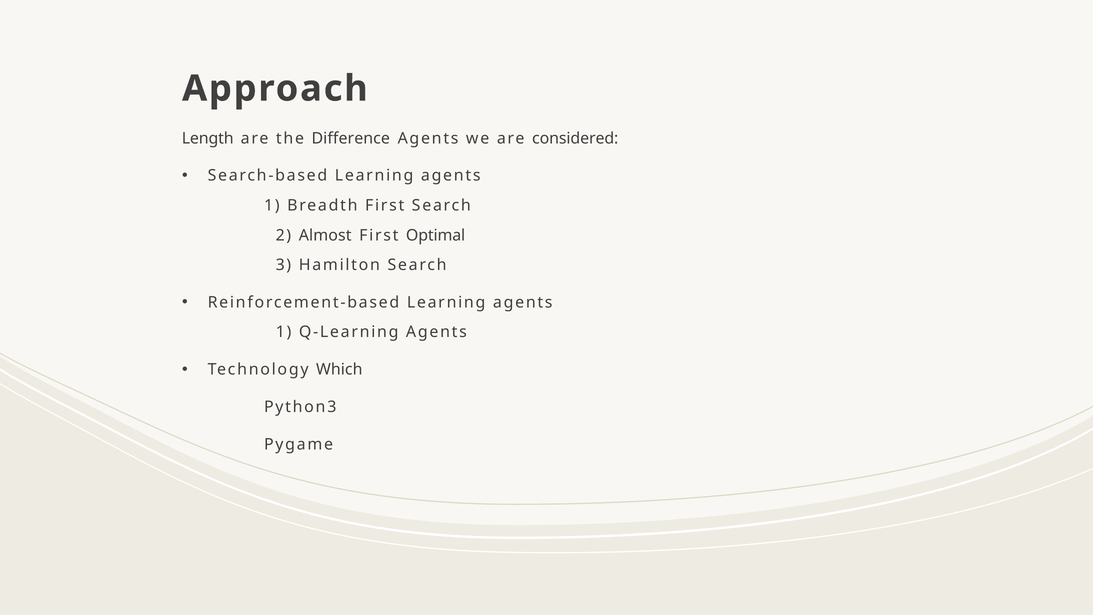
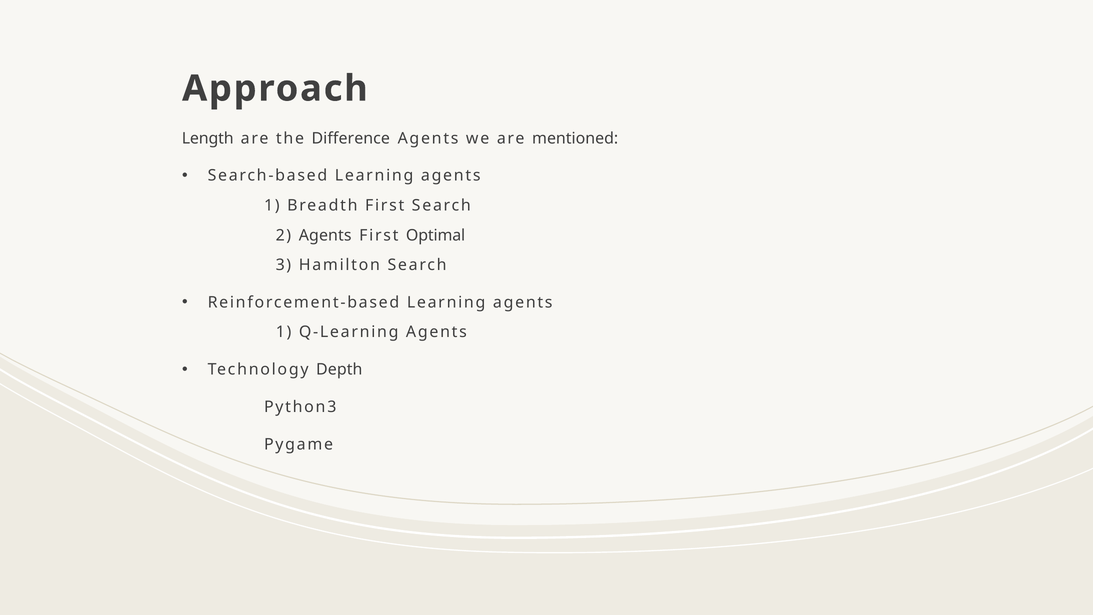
considered: considered -> mentioned
2 Almost: Almost -> Agents
Which: Which -> Depth
